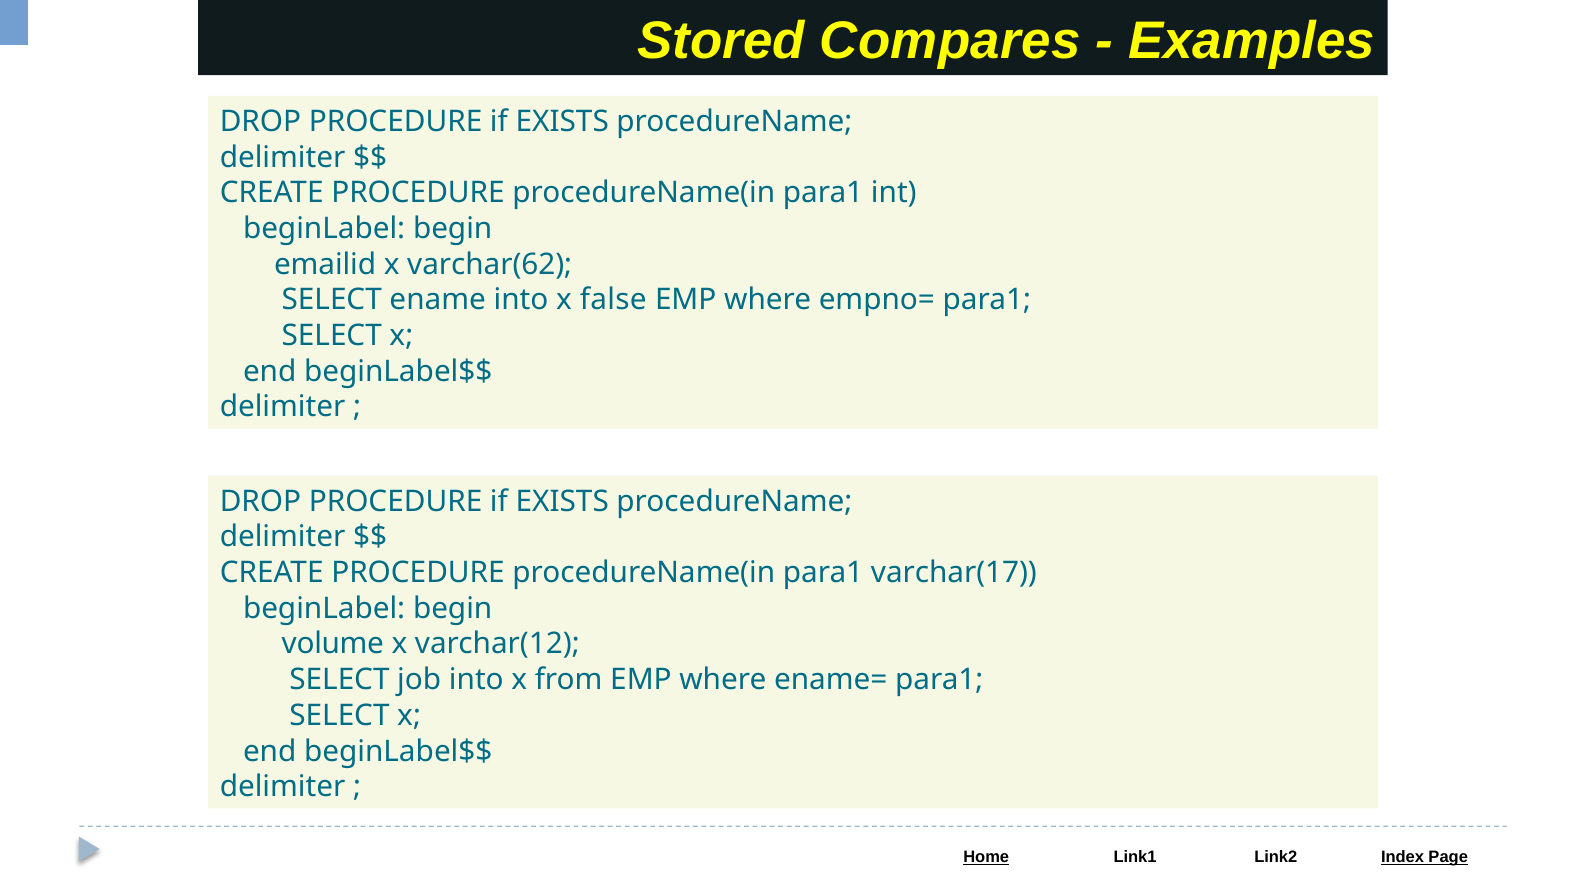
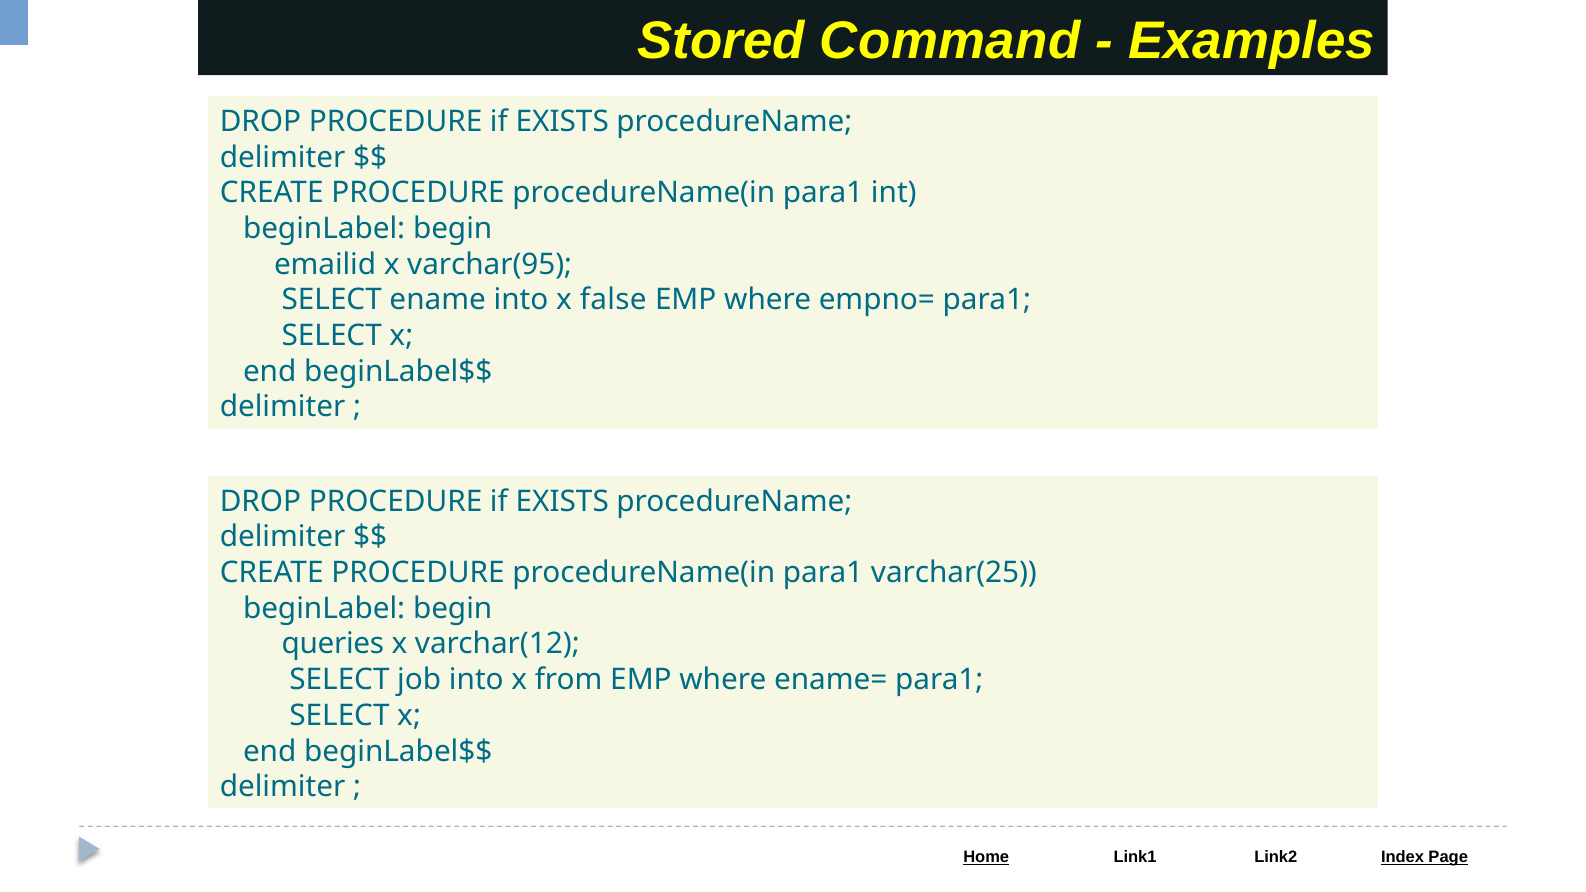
Compares: Compares -> Command
varchar(62: varchar(62 -> varchar(95
varchar(17: varchar(17 -> varchar(25
volume: volume -> queries
